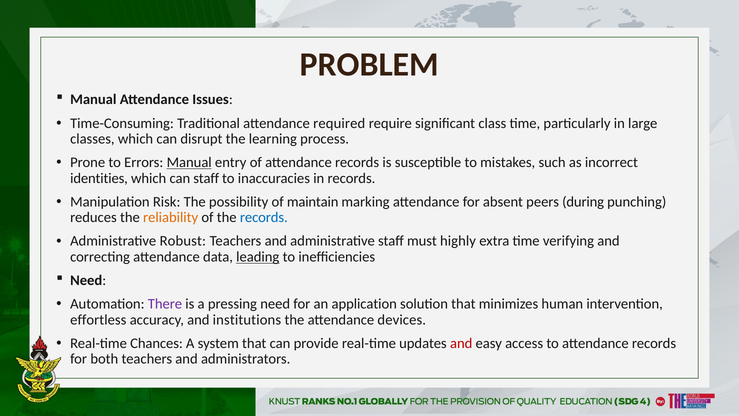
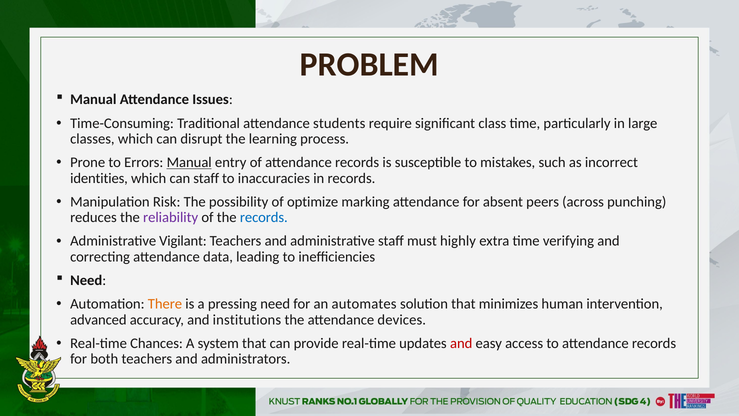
required: required -> students
maintain: maintain -> optimize
during: during -> across
reliability colour: orange -> purple
Robust: Robust -> Vigilant
leading underline: present -> none
There colour: purple -> orange
application: application -> automates
effortless: effortless -> advanced
